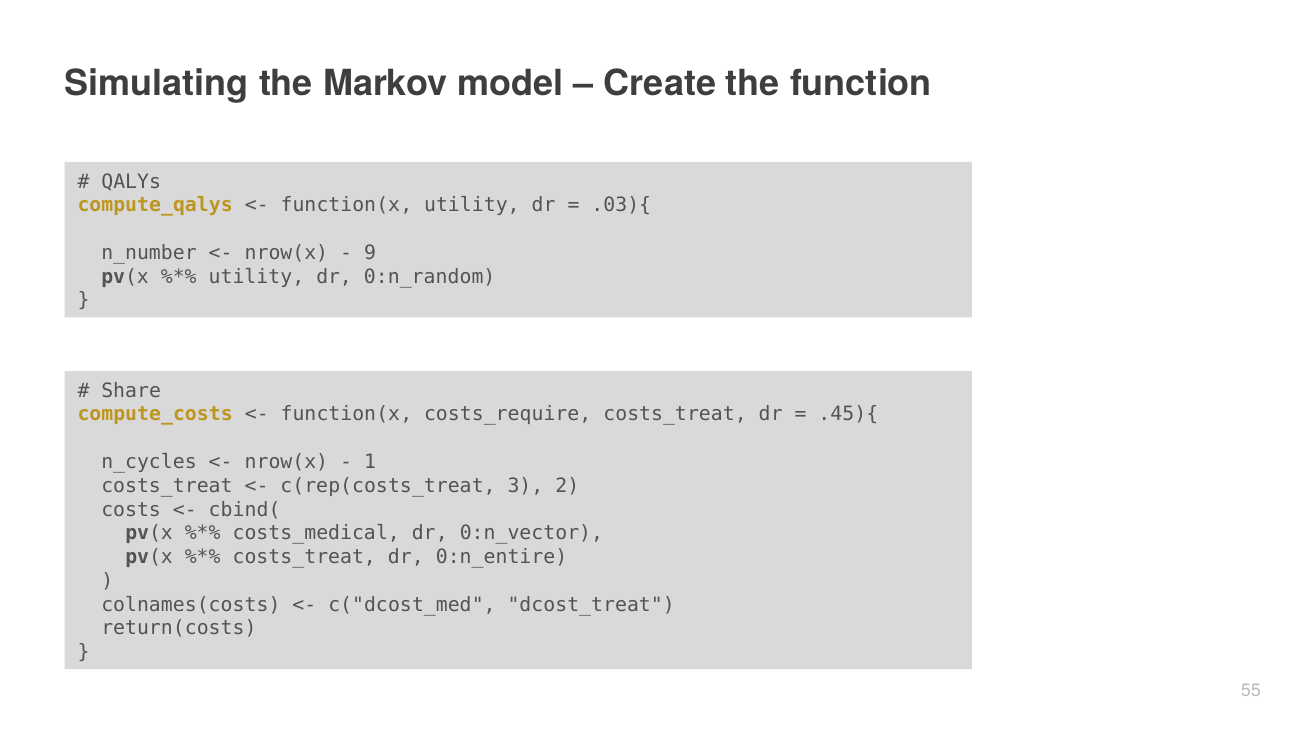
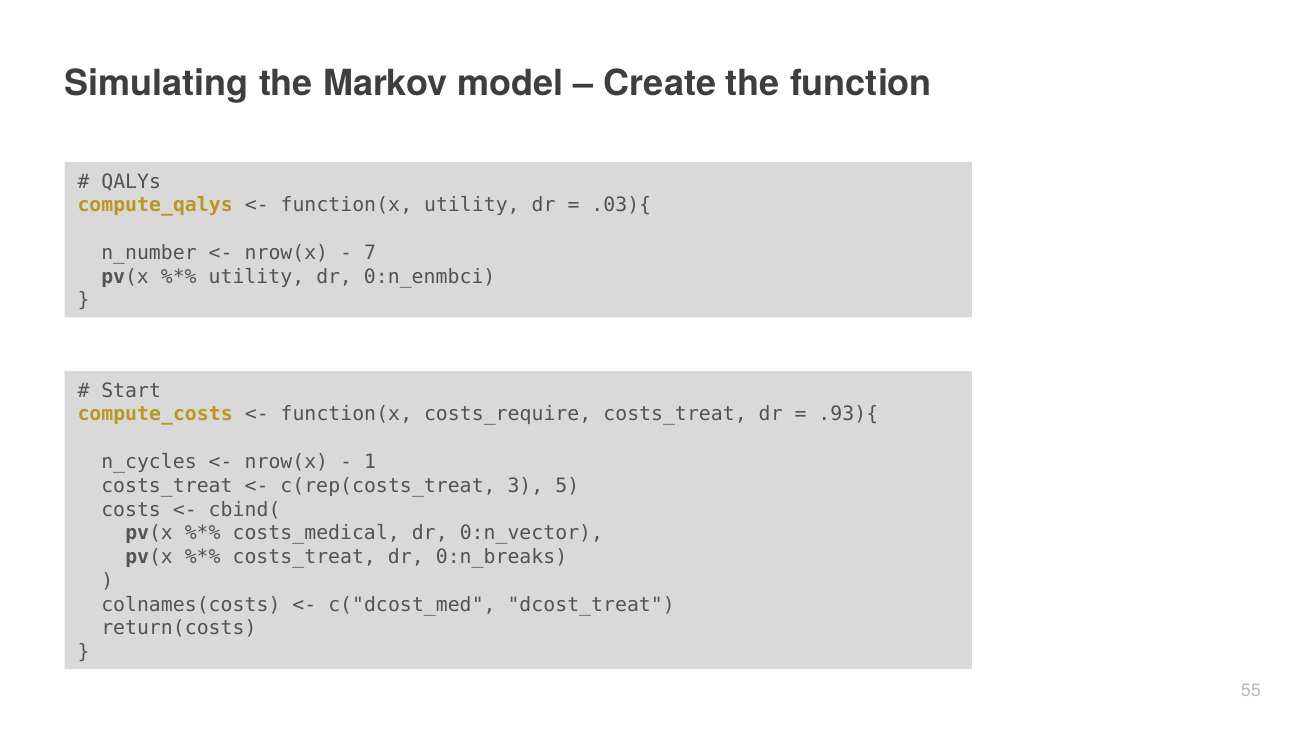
9: 9 -> 7
0:n_random: 0:n_random -> 0:n_enmbci
Share: Share -> Start
.45){: .45){ -> .93){
2: 2 -> 5
0:n_entire: 0:n_entire -> 0:n_breaks
